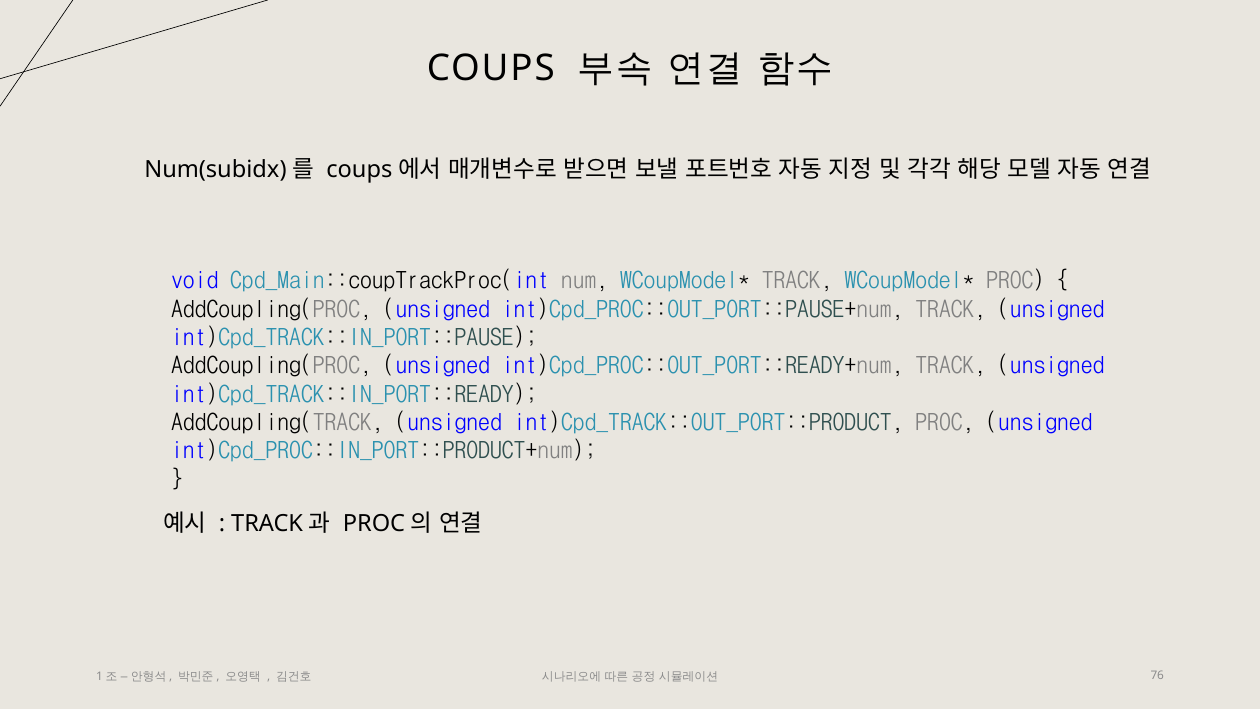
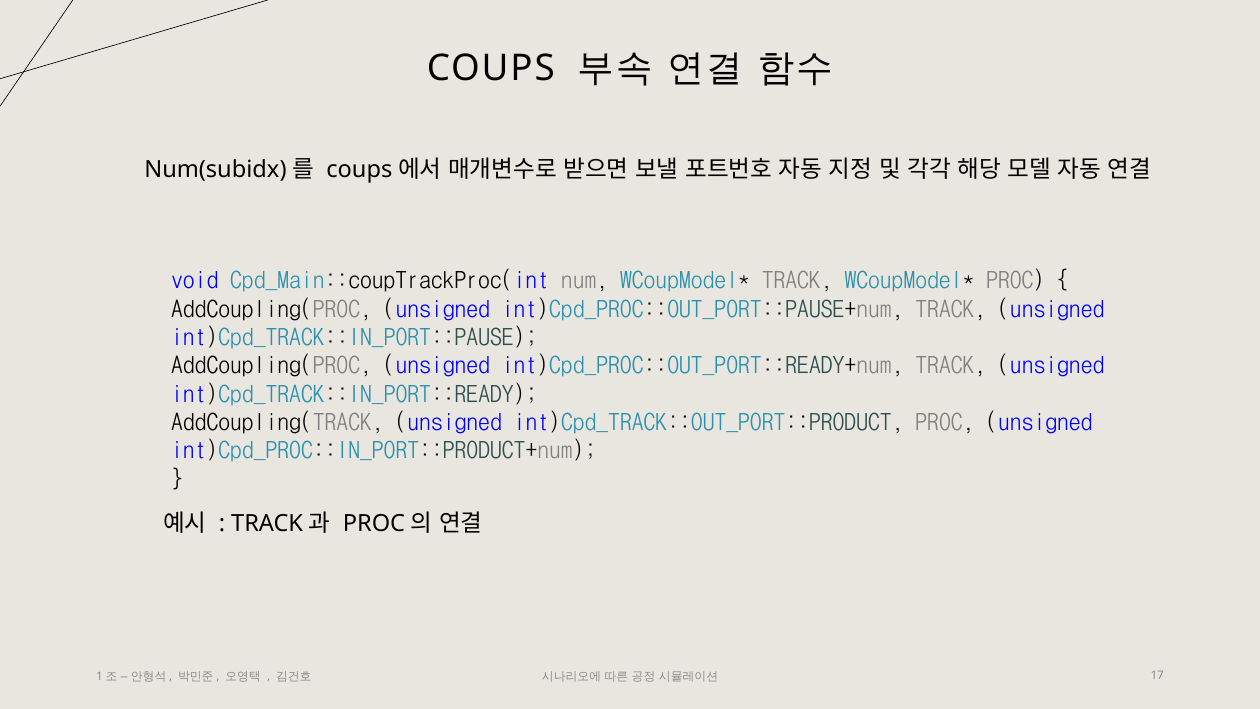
76: 76 -> 17
